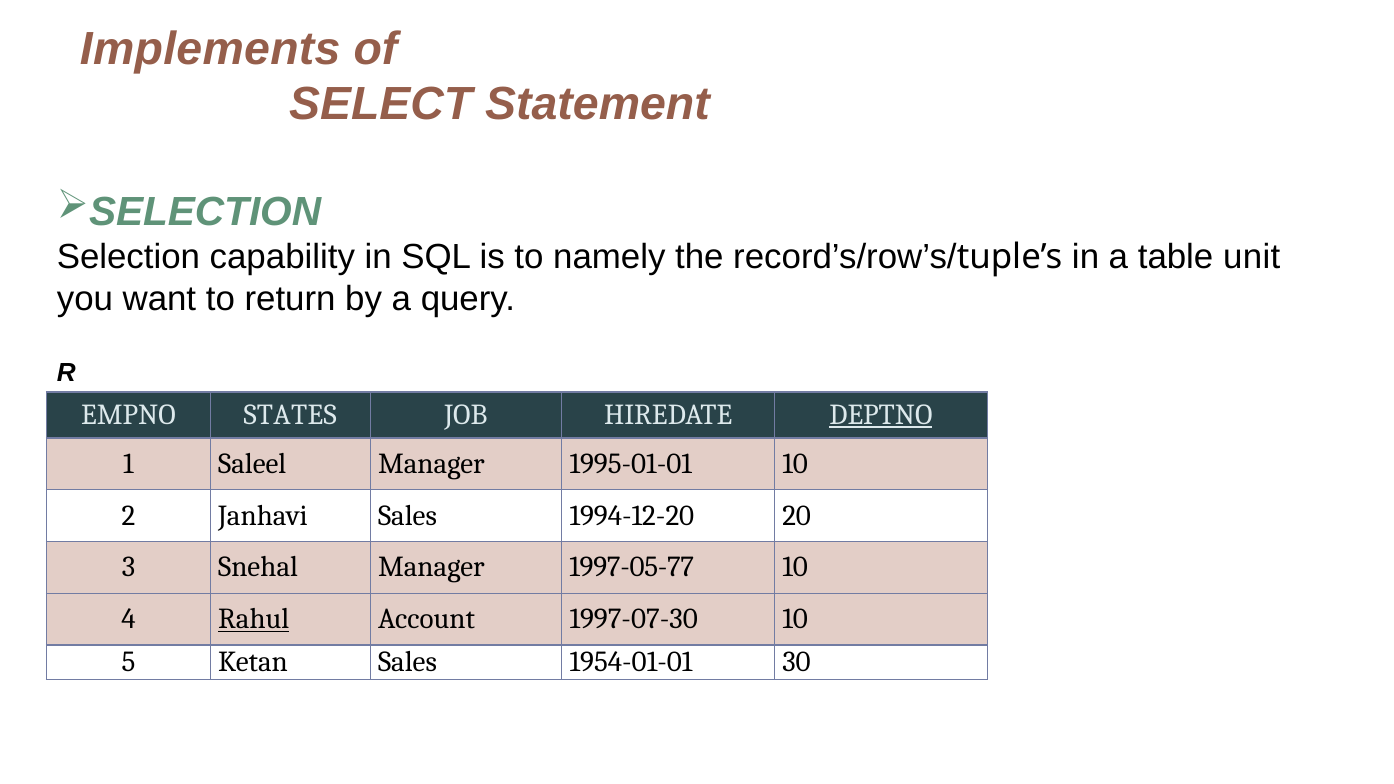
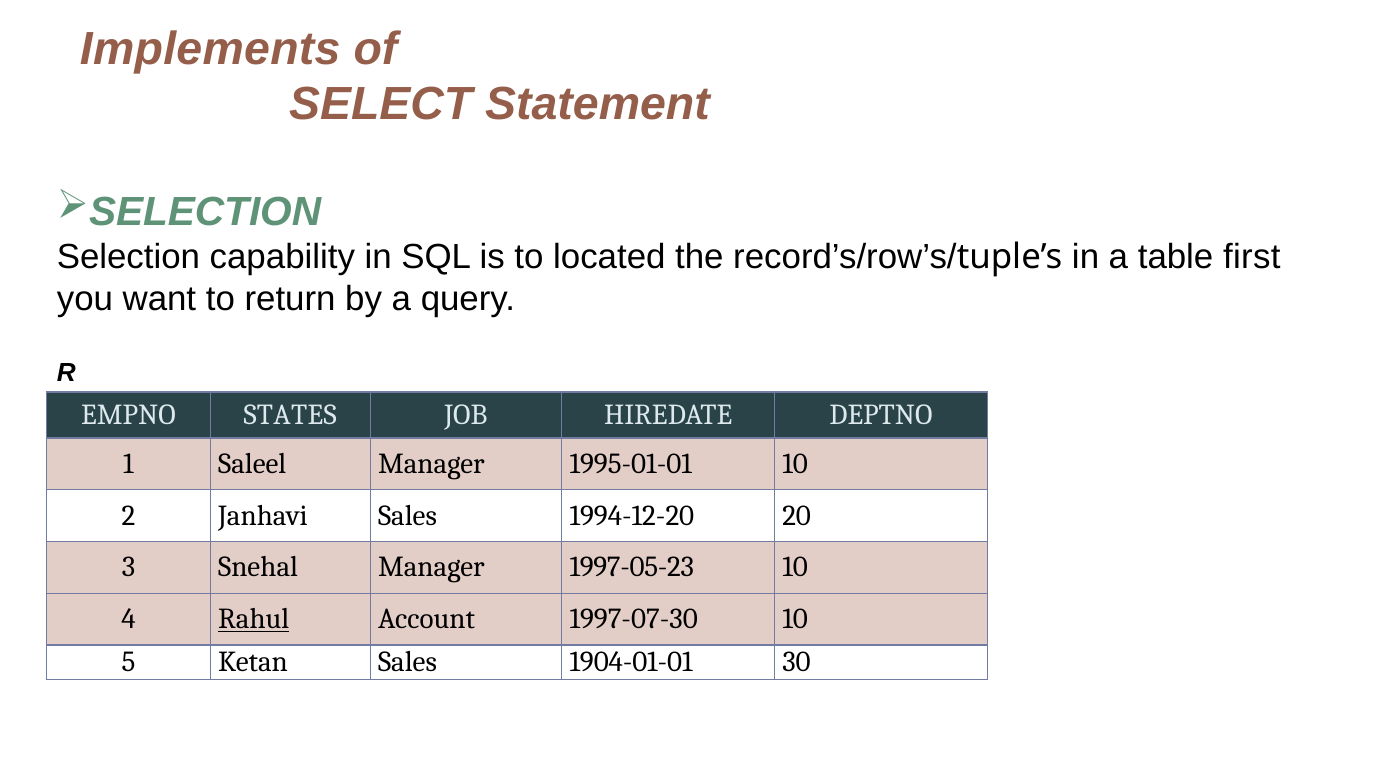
namely: namely -> located
unit: unit -> first
DEPTNO underline: present -> none
1997-05-77: 1997-05-77 -> 1997-05-23
1954-01-01: 1954-01-01 -> 1904-01-01
